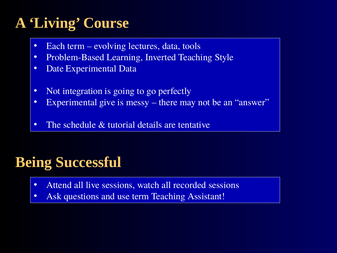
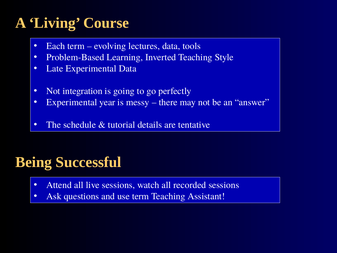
Date: Date -> Late
give: give -> year
